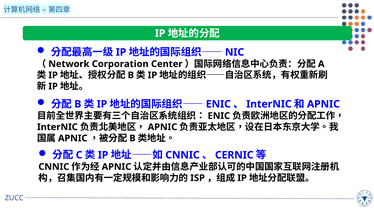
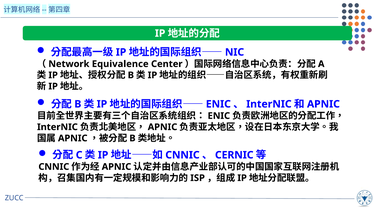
Corporation: Corporation -> Equivalence
